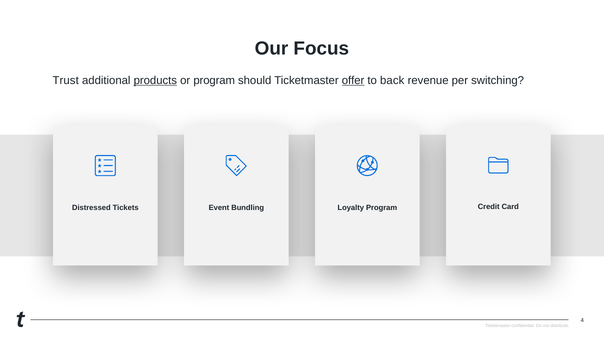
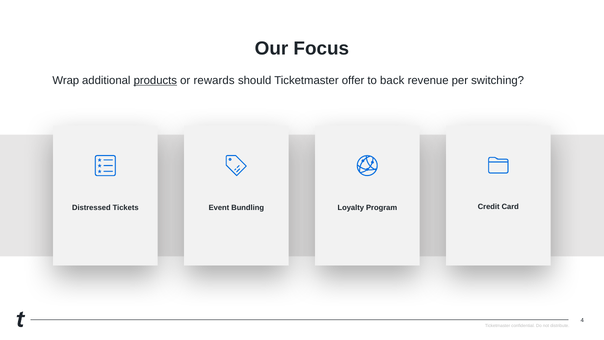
Trust: Trust -> Wrap
or program: program -> rewards
offer underline: present -> none
